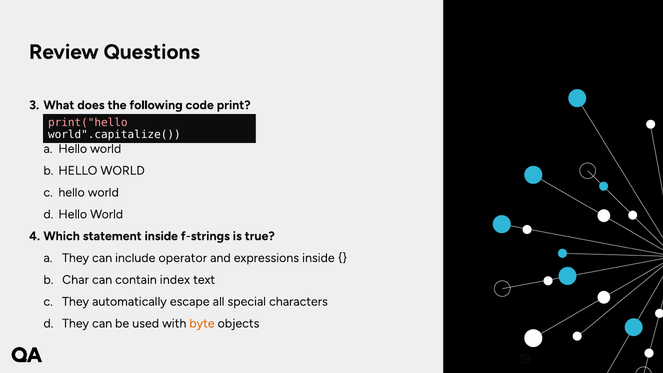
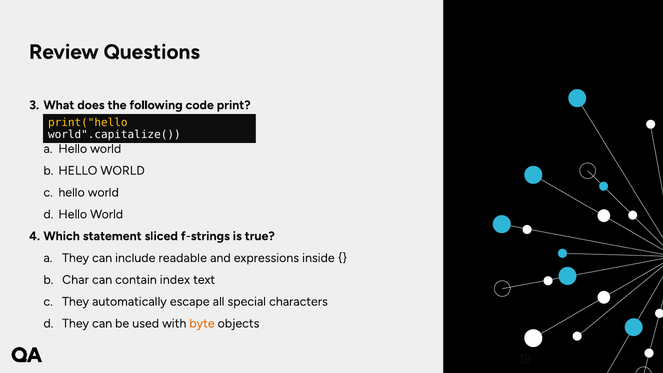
print("hello colour: pink -> yellow
statement inside: inside -> sliced
operator: operator -> readable
